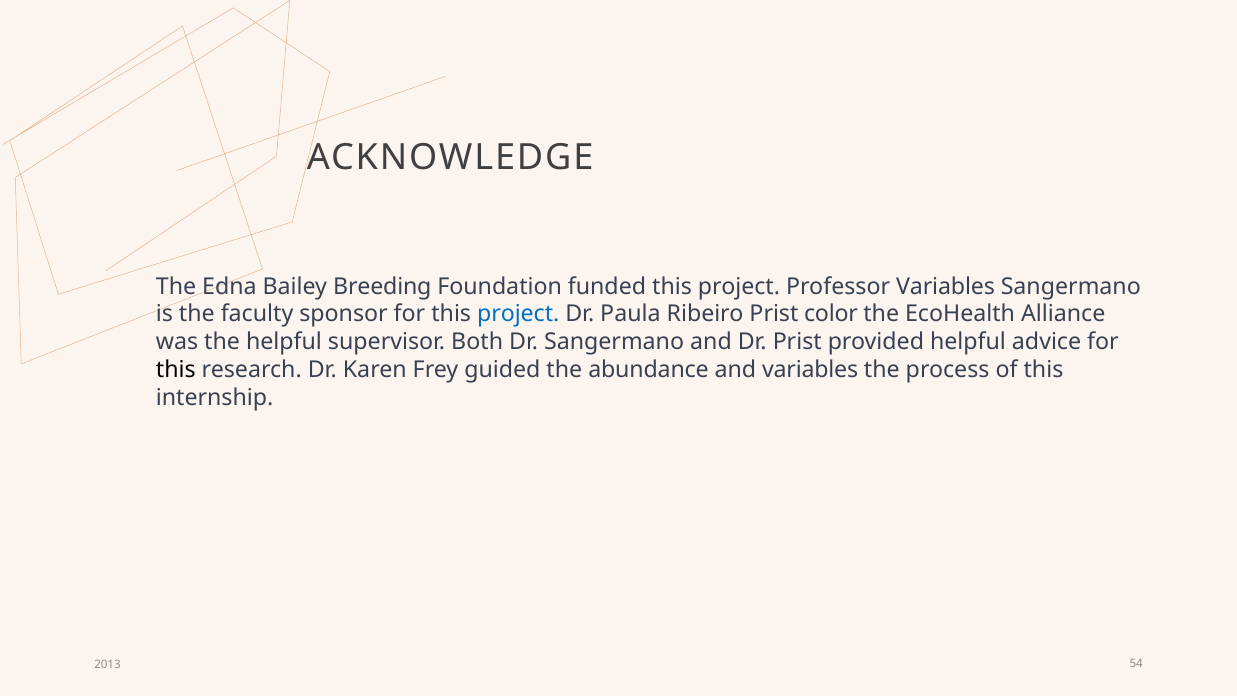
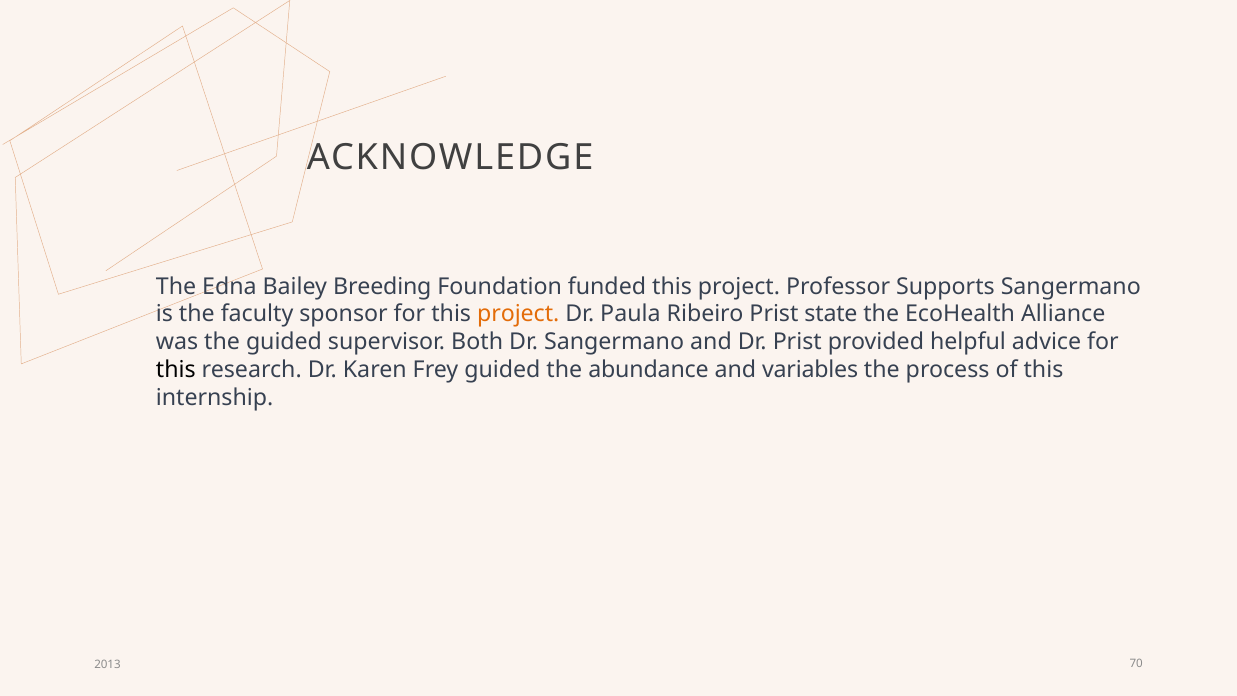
Professor Variables: Variables -> Supports
project at (518, 314) colour: blue -> orange
color: color -> state
the helpful: helpful -> guided
54: 54 -> 70
